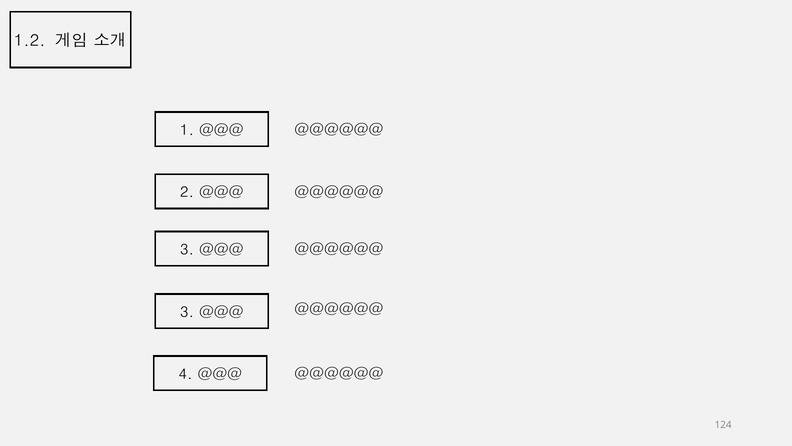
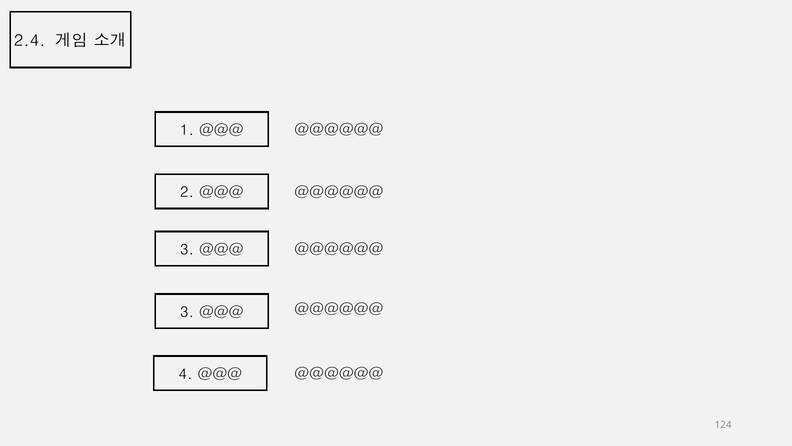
1.2: 1.2 -> 2.4
